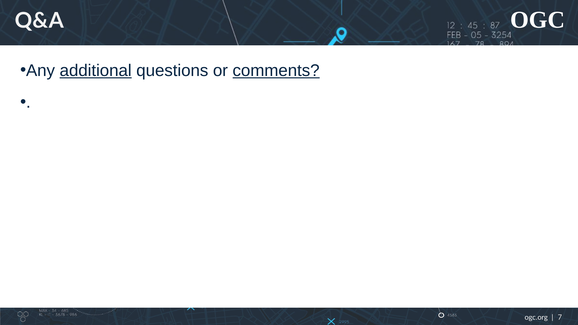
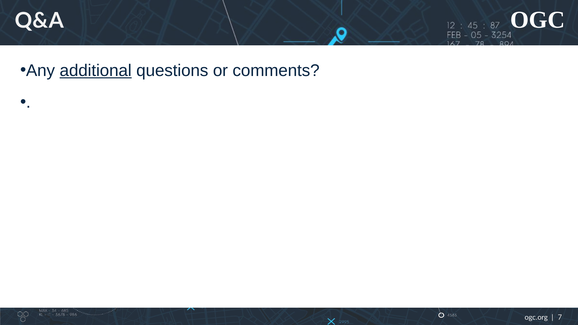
comments underline: present -> none
